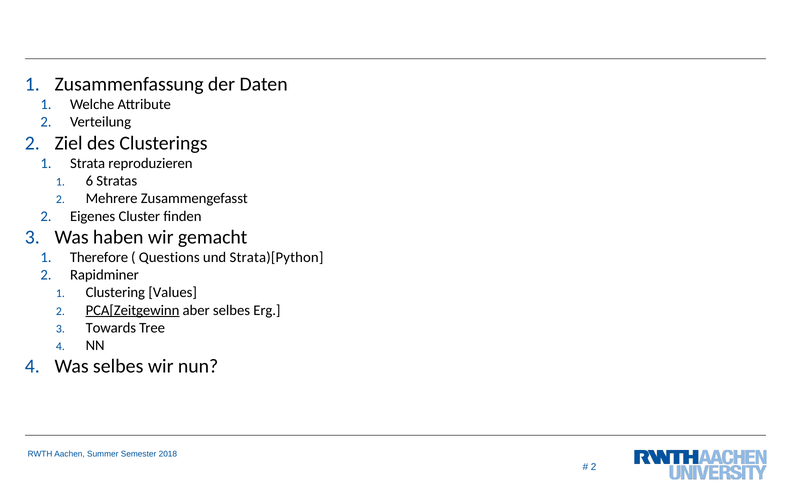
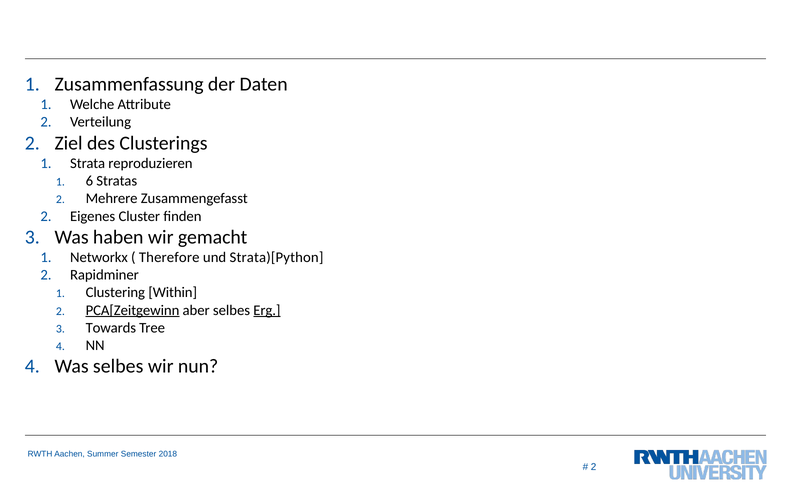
Therefore: Therefore -> Networkx
Questions: Questions -> Therefore
Values: Values -> Within
Erg underline: none -> present
